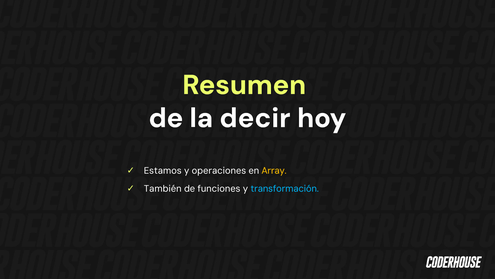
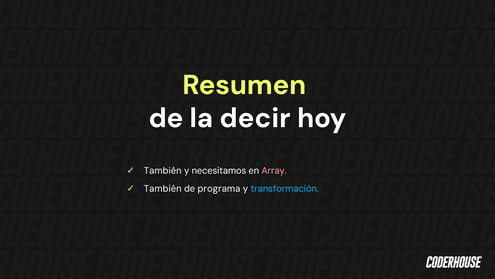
Estamos at (163, 171): Estamos -> También
operaciones: operaciones -> necesitamos
Array colour: yellow -> pink
funciones: funciones -> programa
